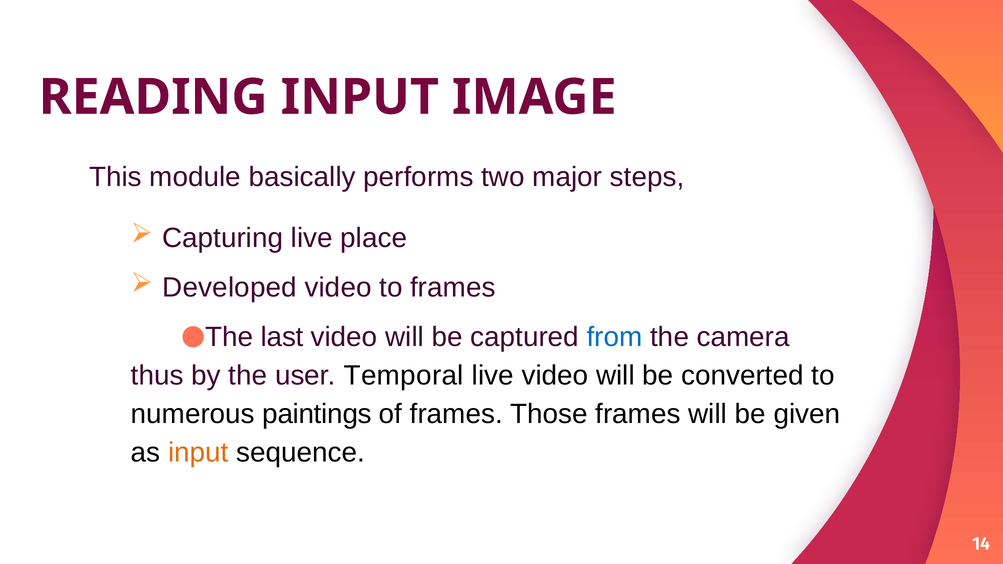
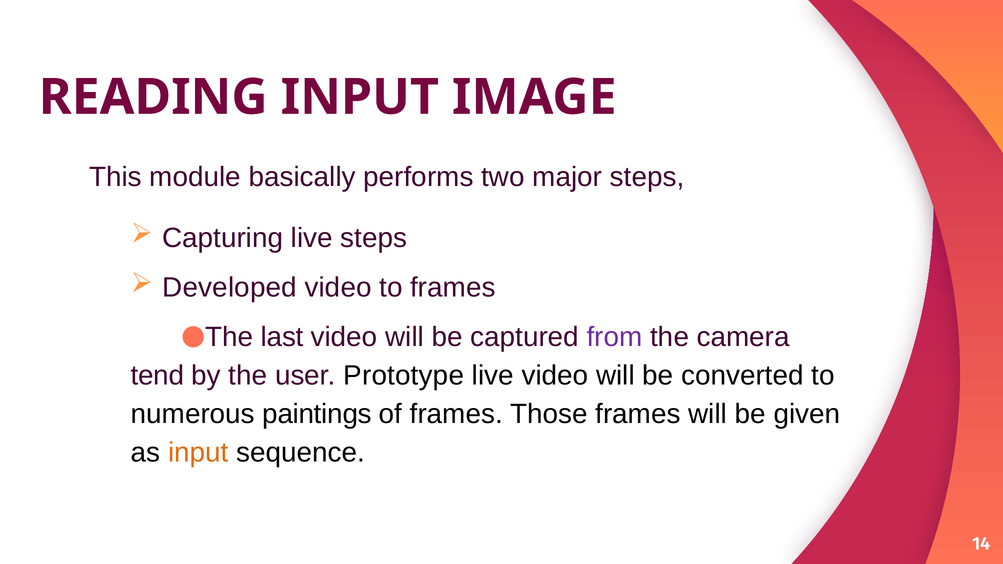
live place: place -> steps
from colour: blue -> purple
thus: thus -> tend
Temporal: Temporal -> Prototype
